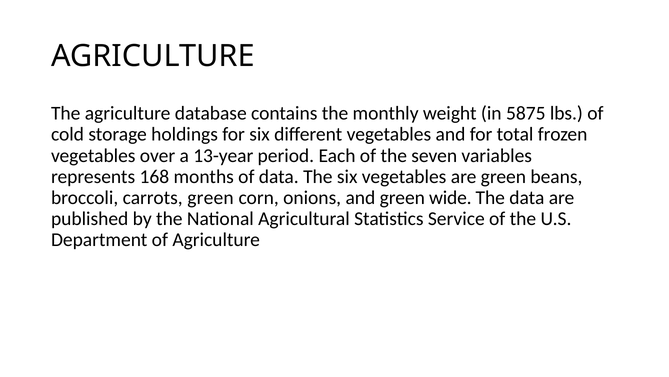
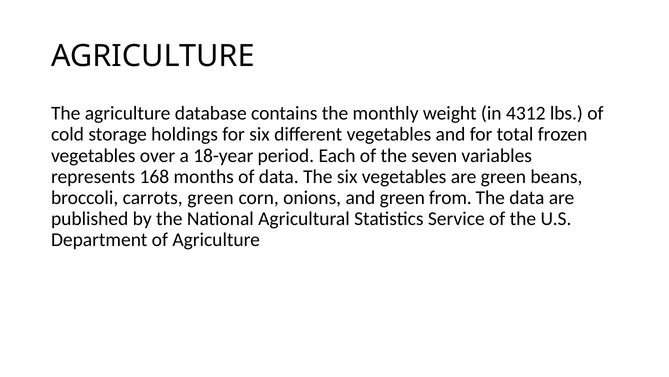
5875: 5875 -> 4312
13-year: 13-year -> 18-year
wide: wide -> from
